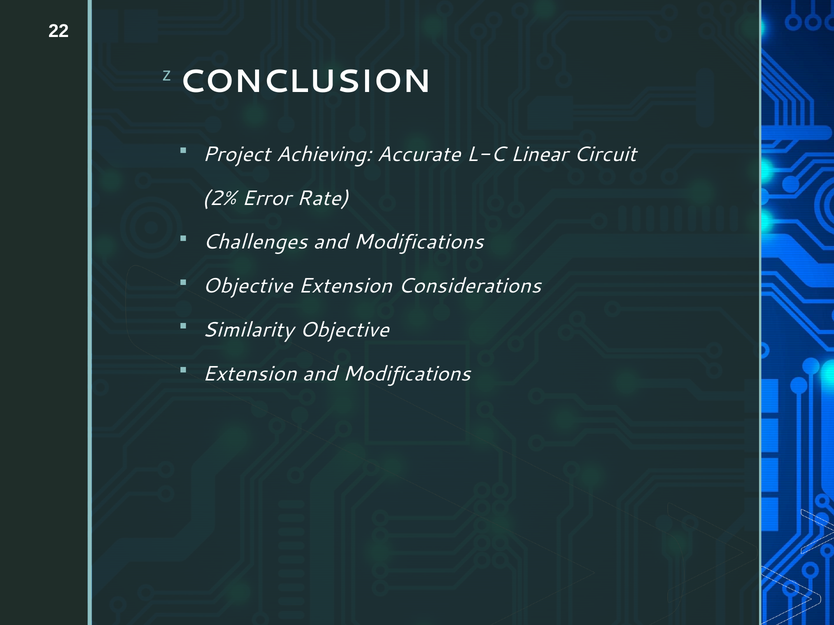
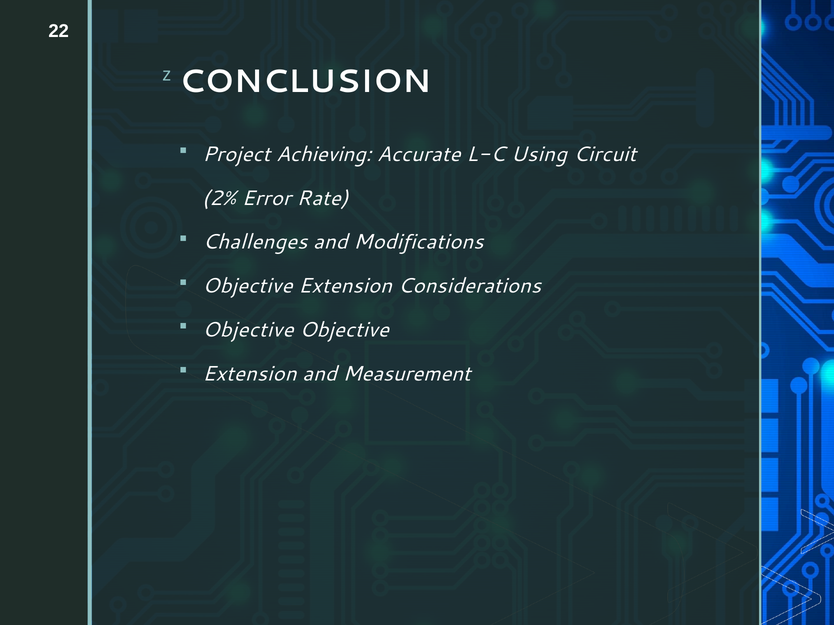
Linear: Linear -> Using
Similarity at (248, 330): Similarity -> Objective
Modifications at (407, 374): Modifications -> Measurement
